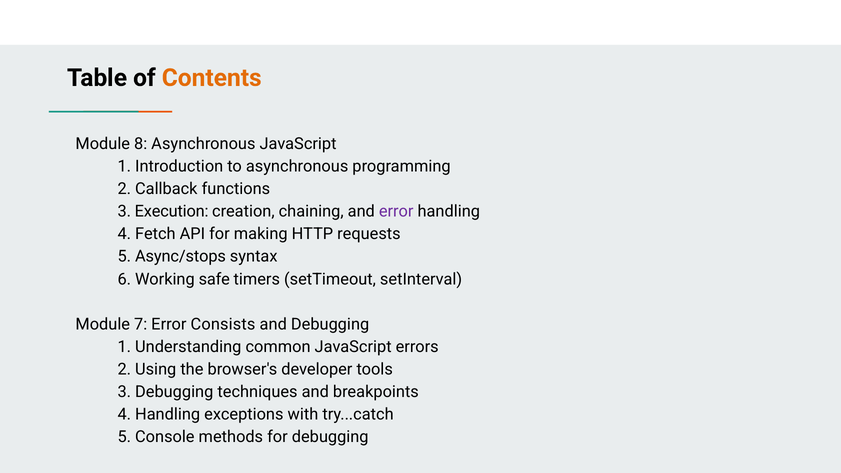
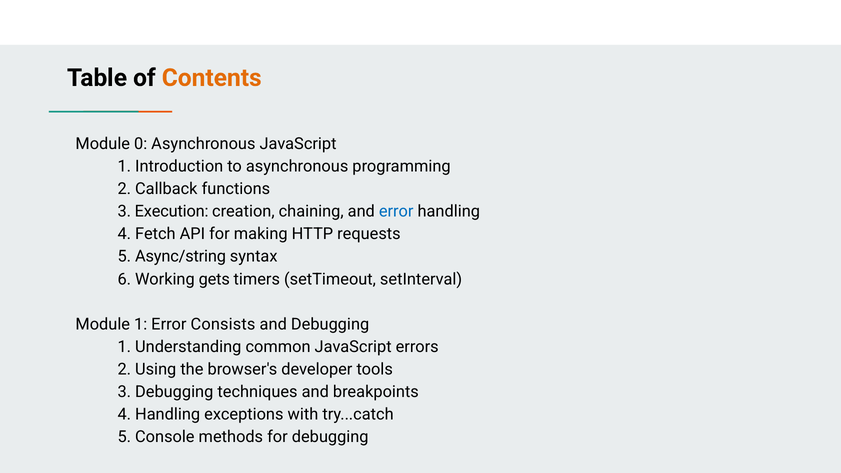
8: 8 -> 0
error at (396, 212) colour: purple -> blue
Async/stops: Async/stops -> Async/string
safe: safe -> gets
Module 7: 7 -> 1
